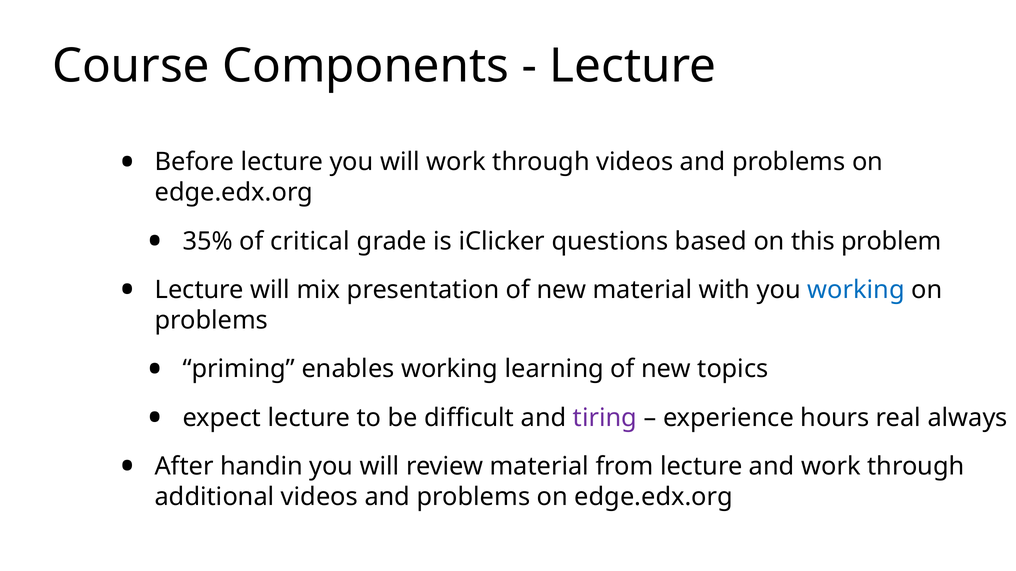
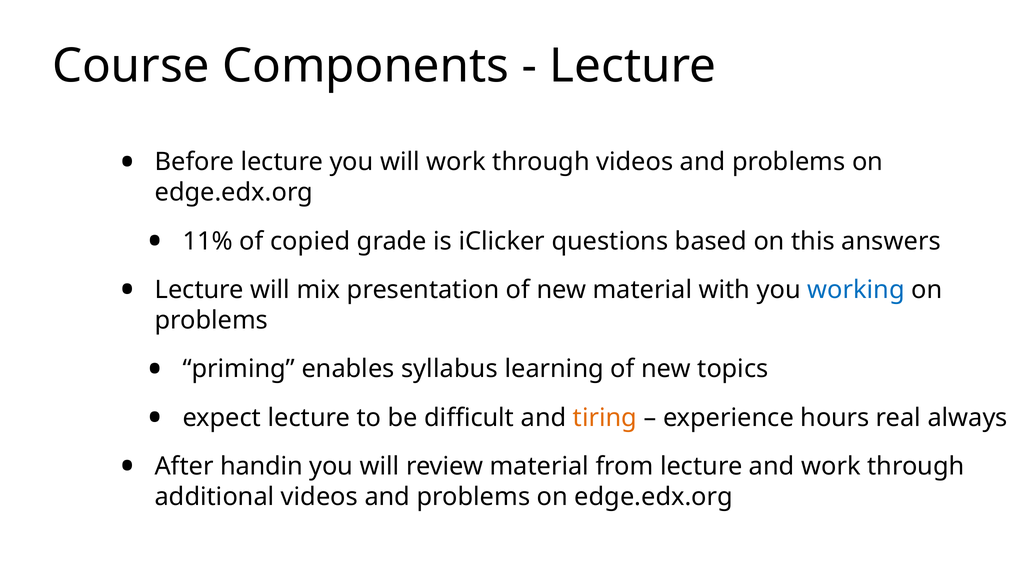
35%: 35% -> 11%
critical: critical -> copied
problem: problem -> answers
enables working: working -> syllabus
tiring colour: purple -> orange
